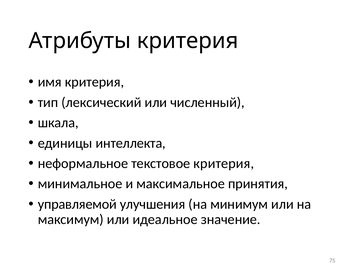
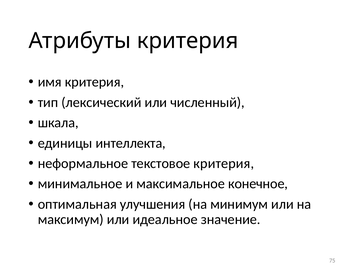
принятия: принятия -> конечное
управляемой: управляемой -> оптимальная
